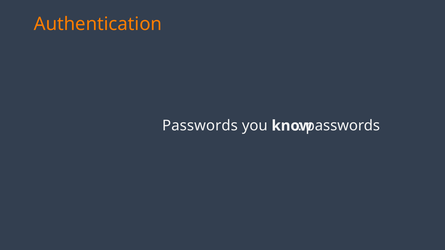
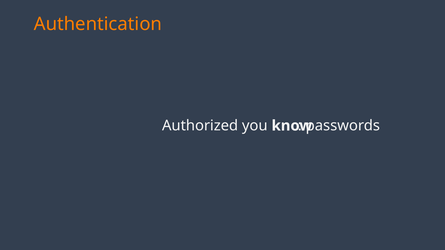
Passwords at (200, 126): Passwords -> Authorized
